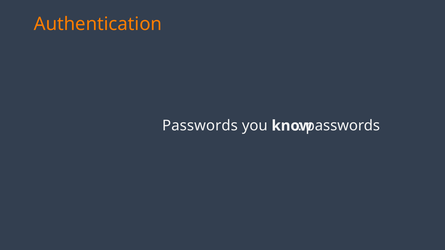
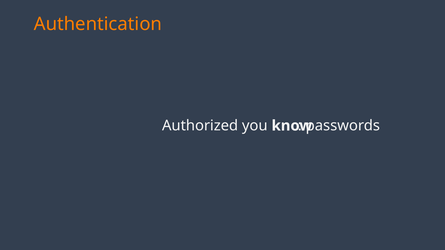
Passwords at (200, 126): Passwords -> Authorized
